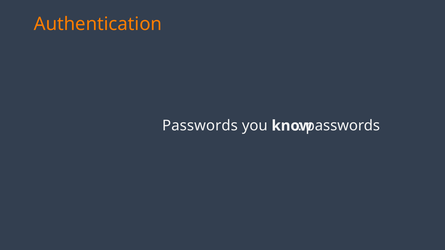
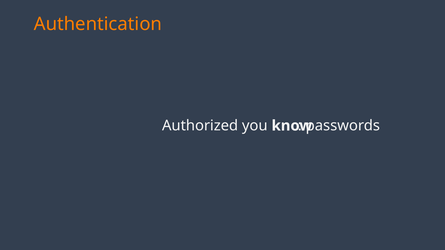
Passwords at (200, 126): Passwords -> Authorized
